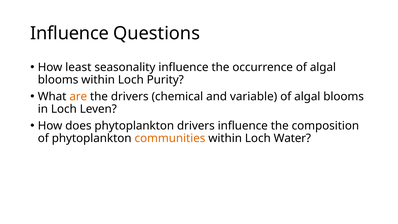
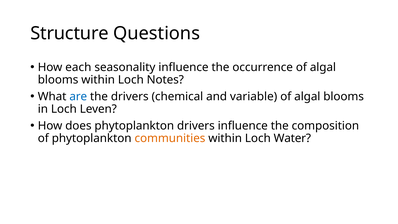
Influence at (69, 33): Influence -> Structure
least: least -> each
Purity: Purity -> Notes
are colour: orange -> blue
